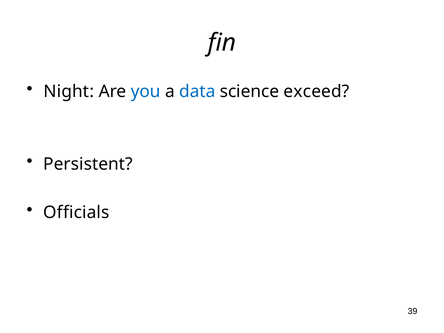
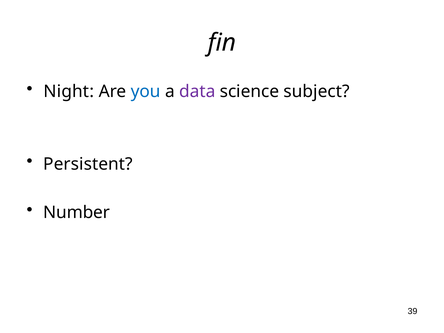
data colour: blue -> purple
exceed: exceed -> subject
Officials: Officials -> Number
